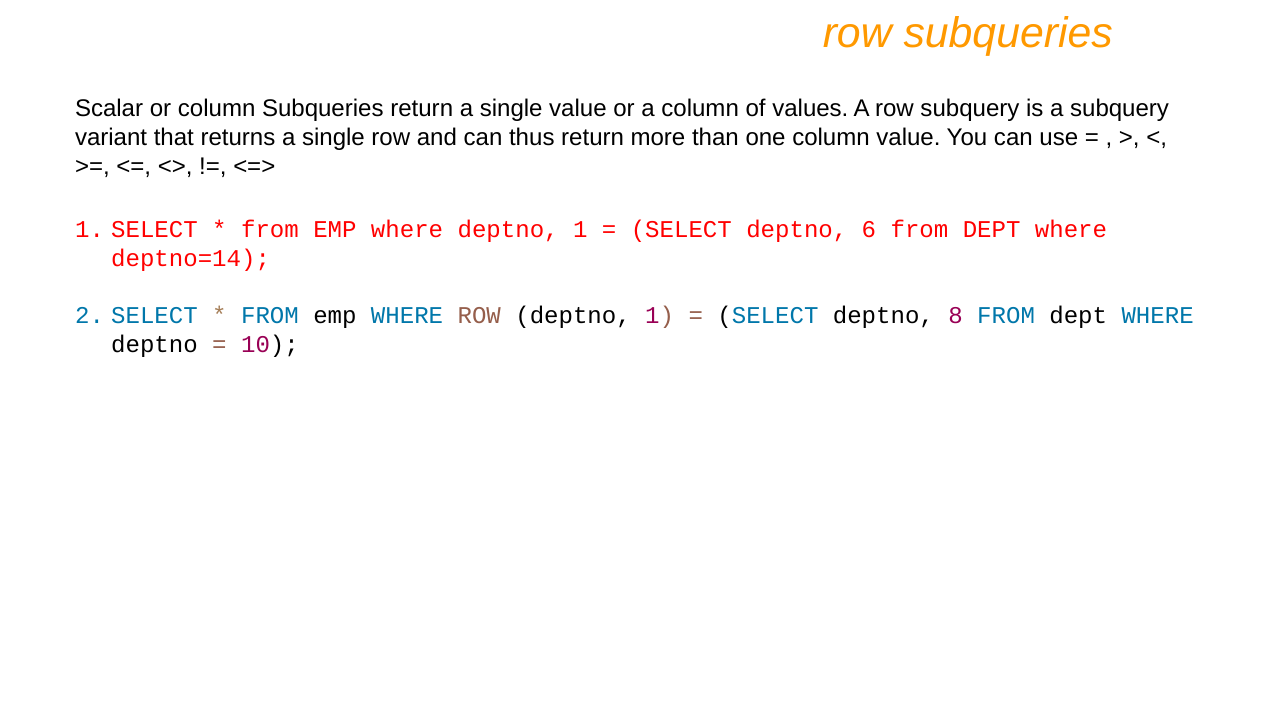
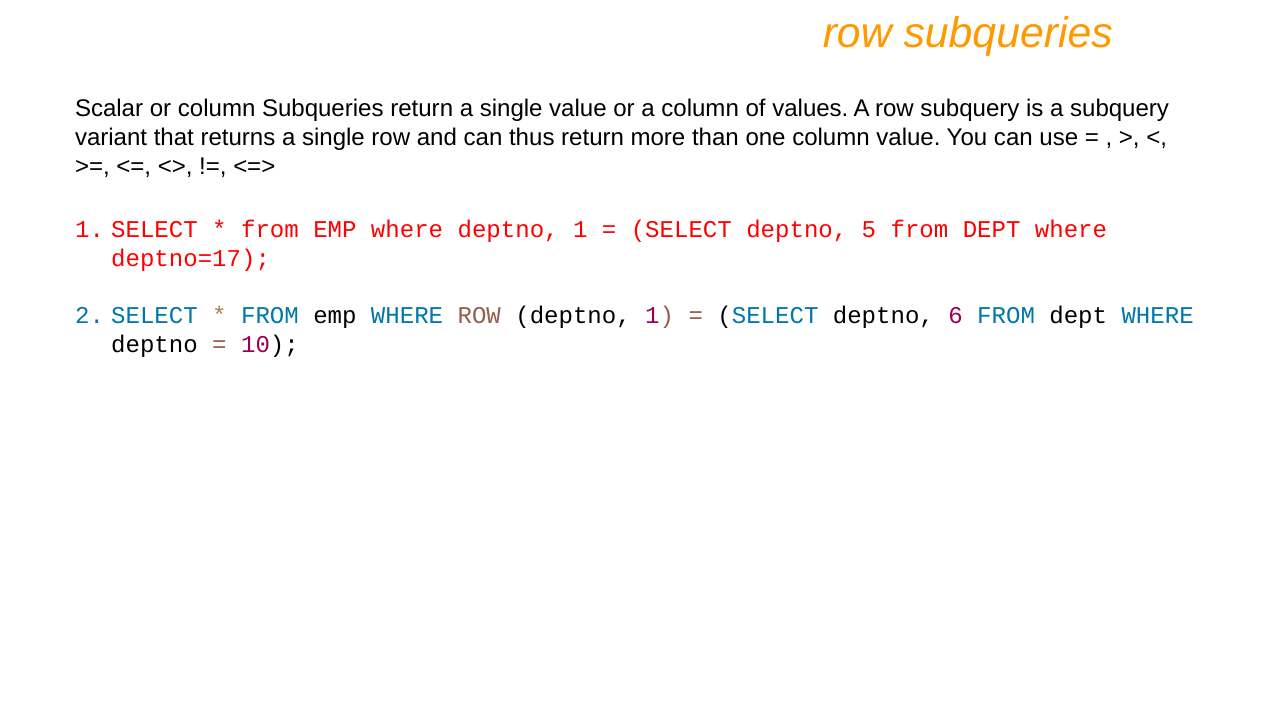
6: 6 -> 5
deptno=14: deptno=14 -> deptno=17
8: 8 -> 6
